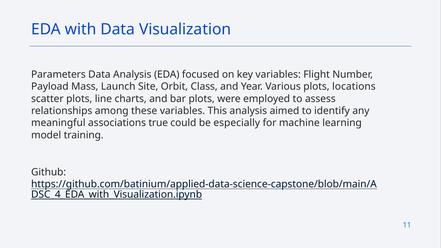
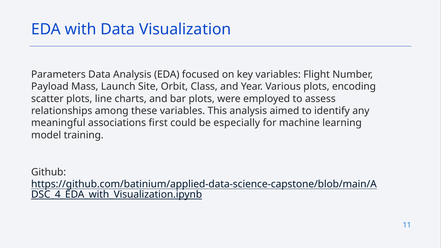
locations: locations -> encoding
true: true -> first
